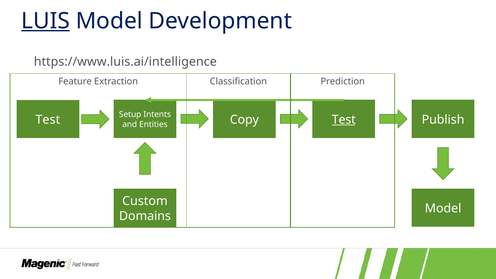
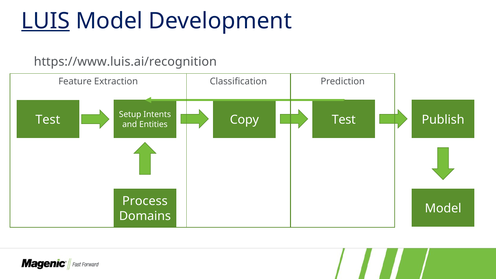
https://www.luis.ai/intelligence: https://www.luis.ai/intelligence -> https://www.luis.ai/recognition
Test at (344, 120) underline: present -> none
Custom: Custom -> Process
